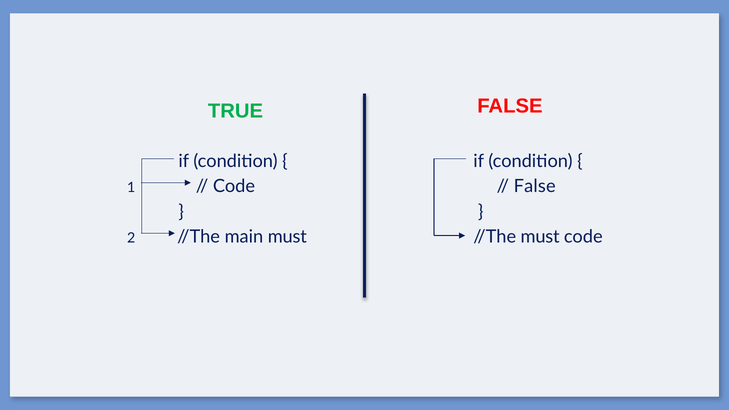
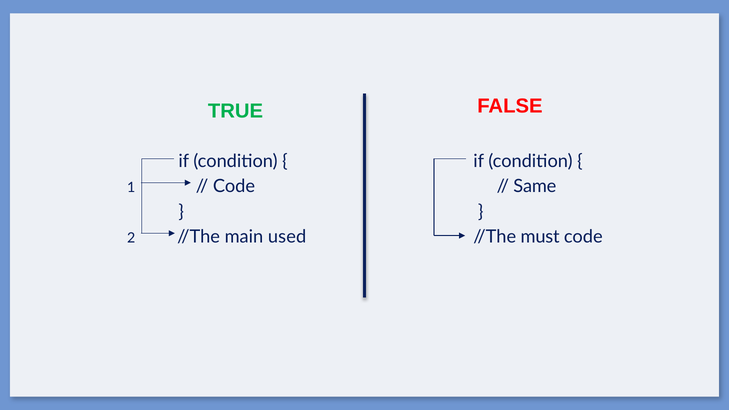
False at (535, 186): False -> Same
main must: must -> used
